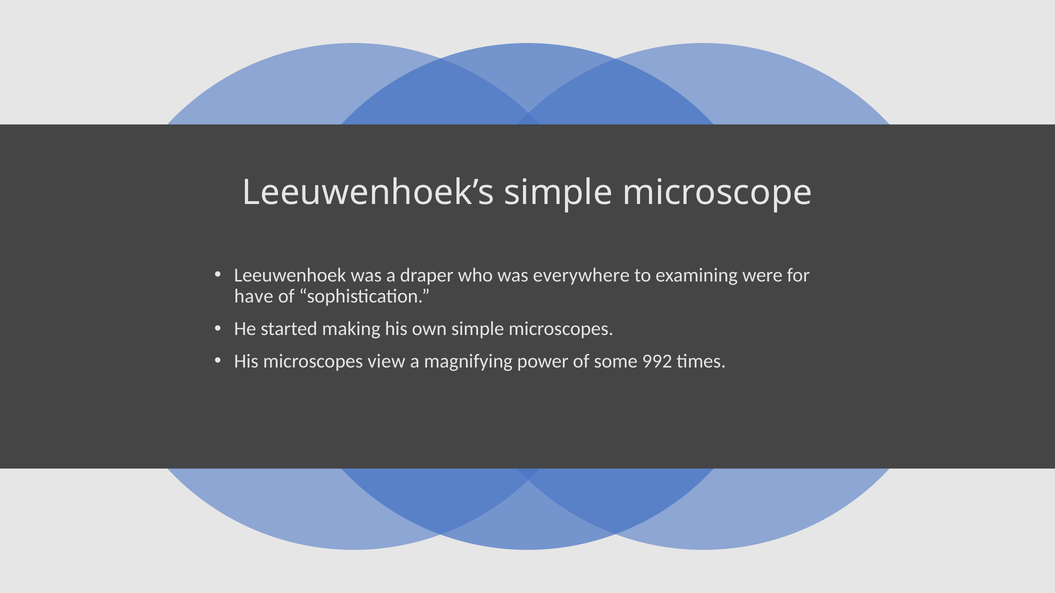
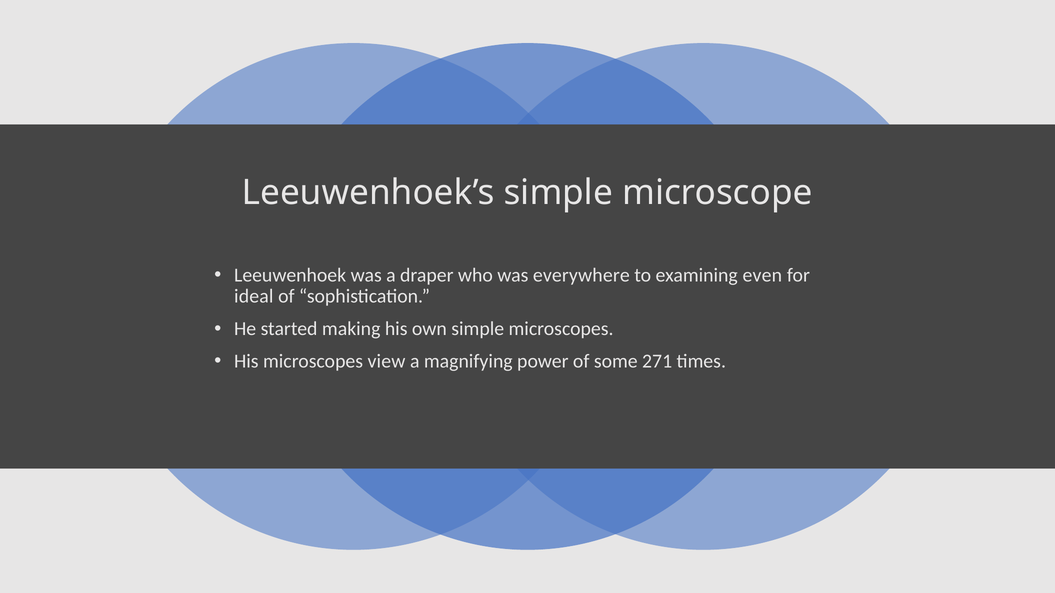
were: were -> even
have: have -> ideal
992: 992 -> 271
